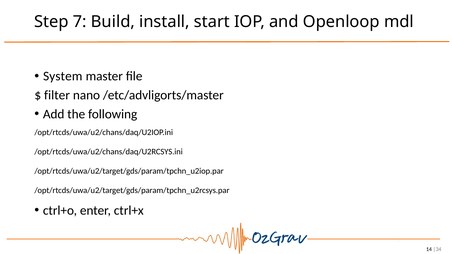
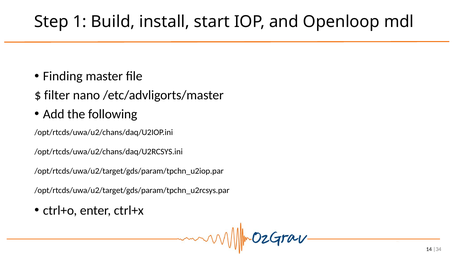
7: 7 -> 1
System: System -> Finding
